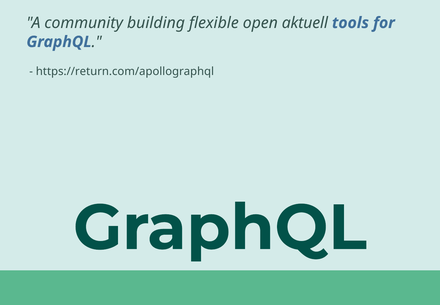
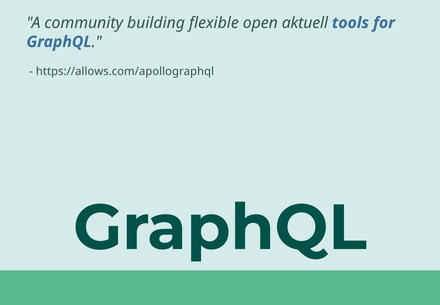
https://return.com/apollographql: https://return.com/apollographql -> https://allows.com/apollographql
